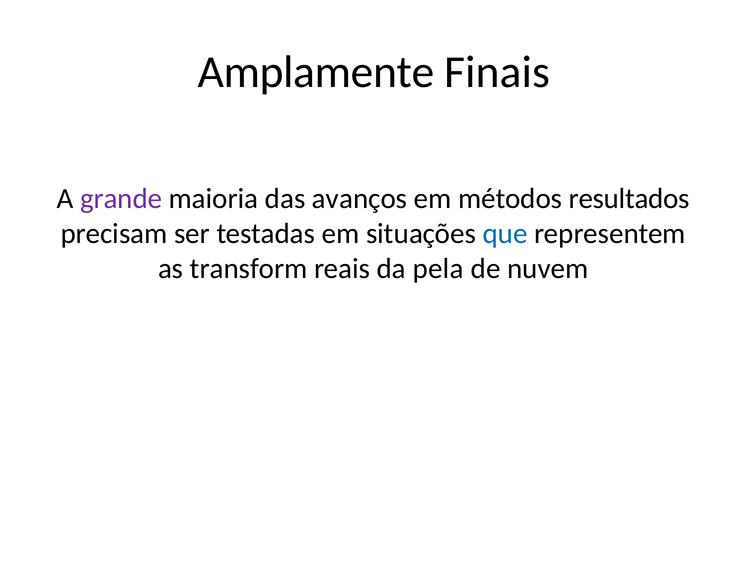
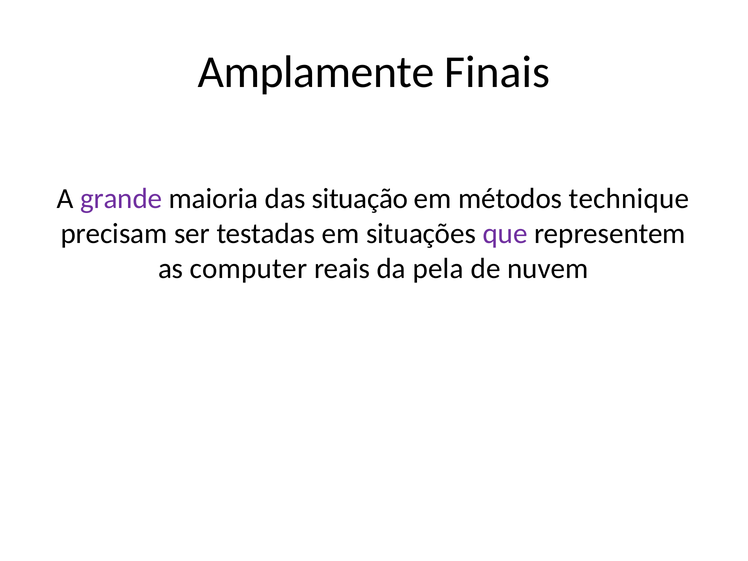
avanços: avanços -> situação
resultados: resultados -> technique
que colour: blue -> purple
transform: transform -> computer
